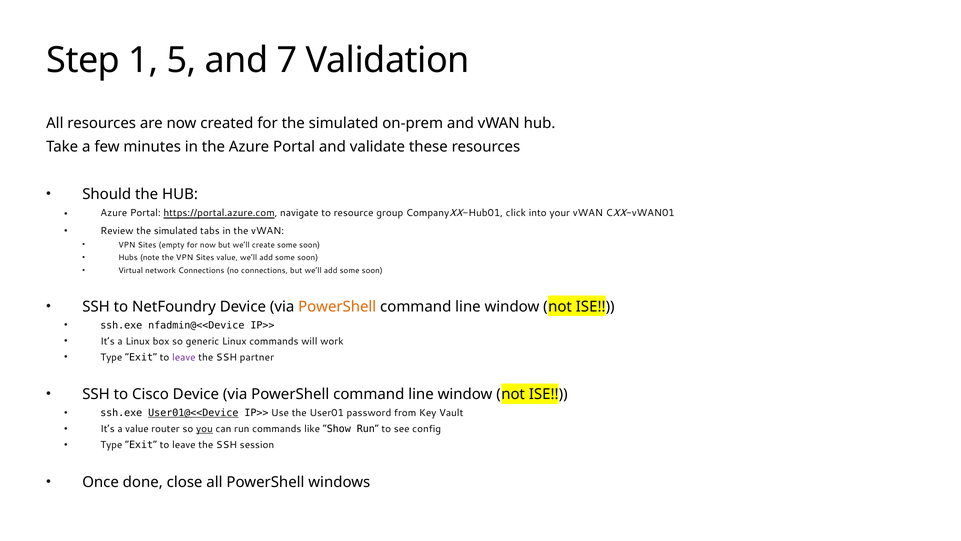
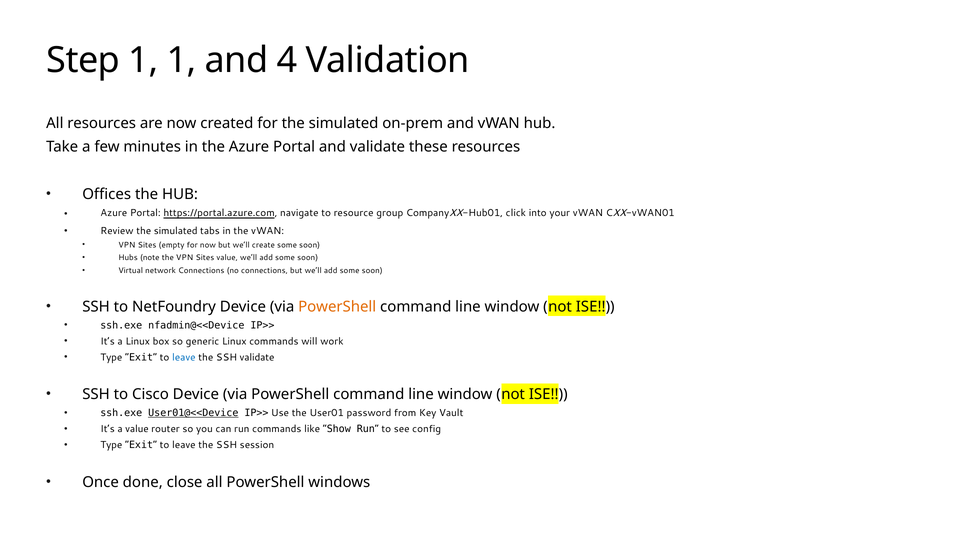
1 5: 5 -> 1
7: 7 -> 4
Should: Should -> Offices
leave at (184, 357) colour: purple -> blue
SSH partner: partner -> validate
you underline: present -> none
